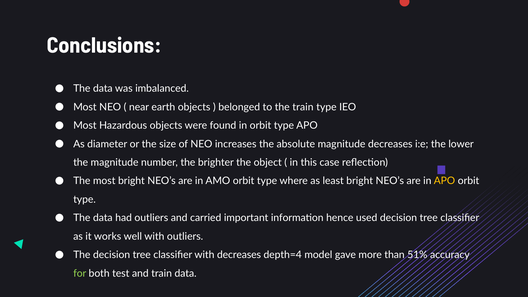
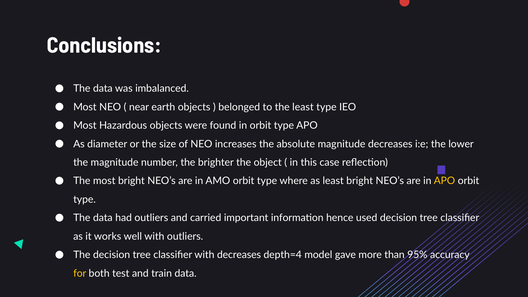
the train: train -> least
51%: 51% -> 95%
for colour: light green -> yellow
